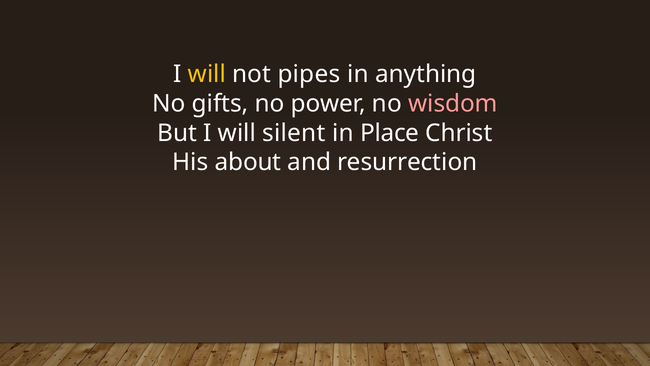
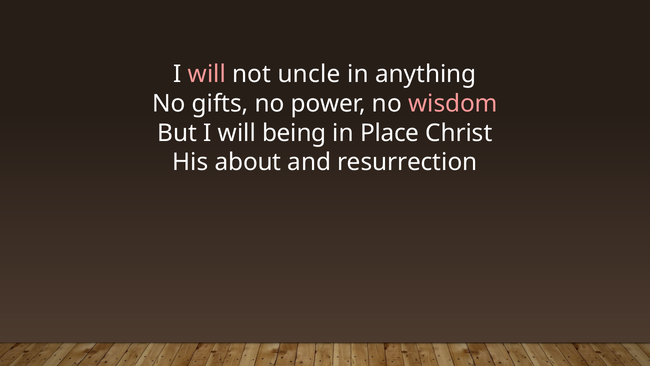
will at (207, 74) colour: yellow -> pink
pipes: pipes -> uncle
silent: silent -> being
